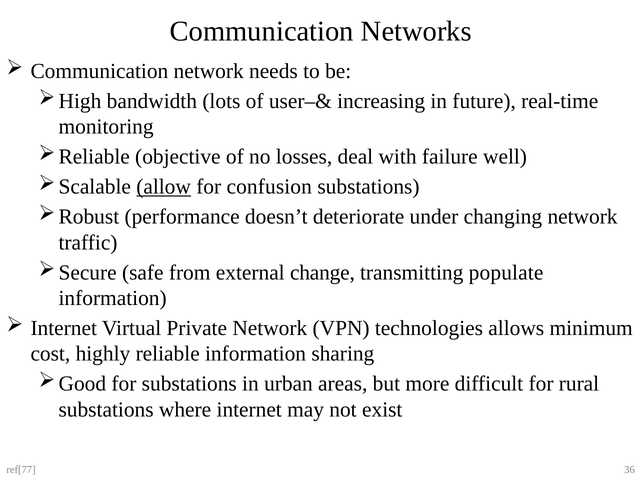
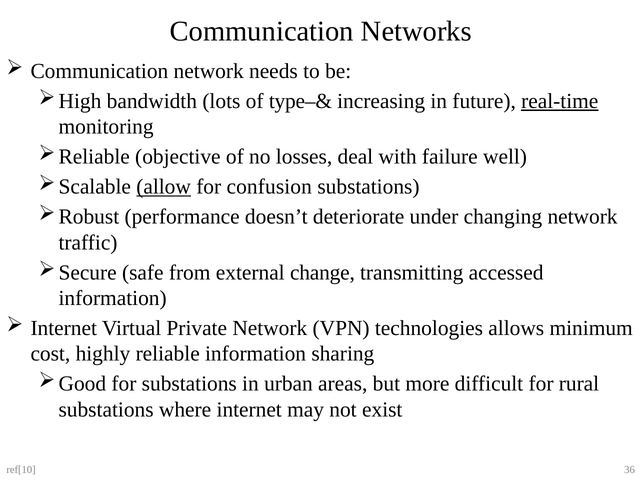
user–&: user–& -> type–&
real-time underline: none -> present
populate: populate -> accessed
ref[77: ref[77 -> ref[10
